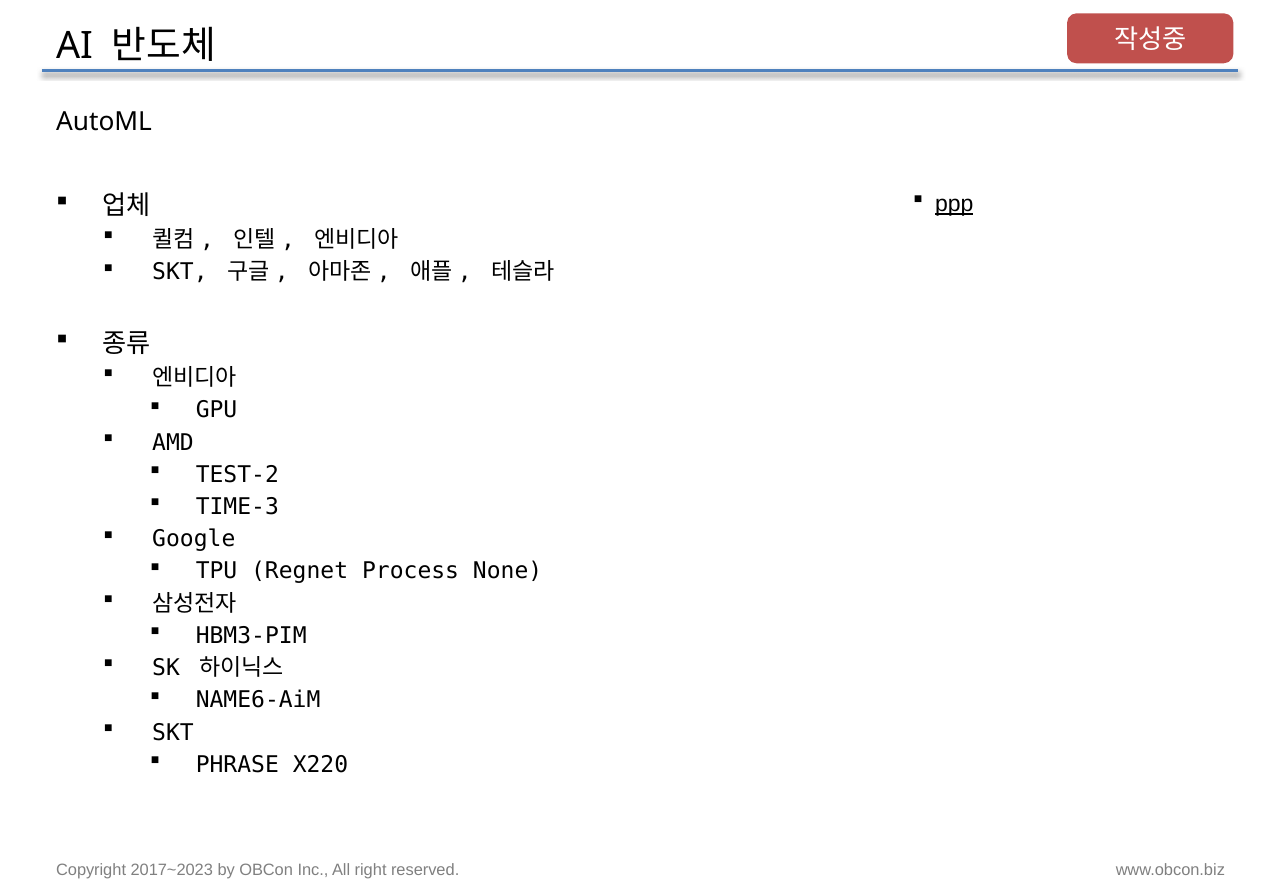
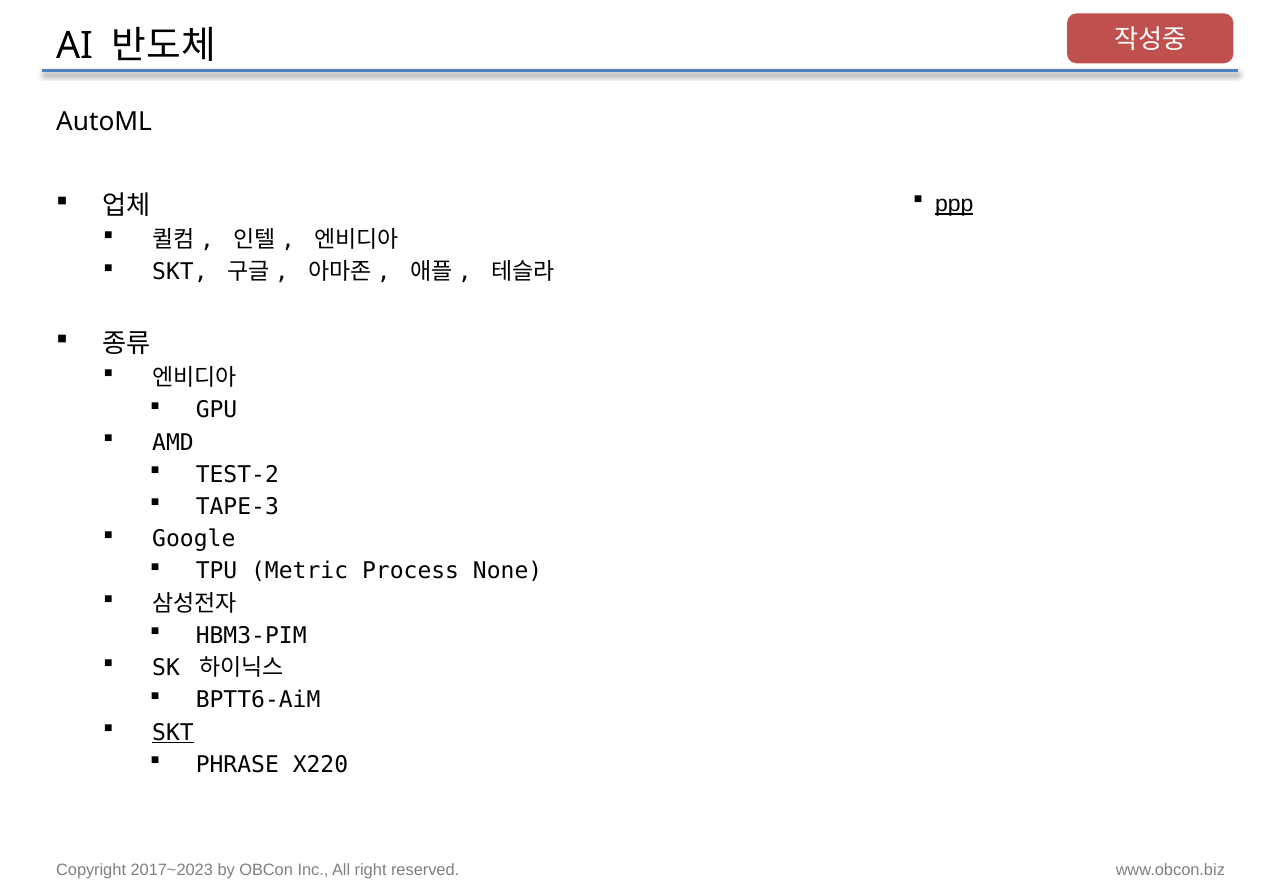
TIME-3: TIME-3 -> TAPE-3
Regnet: Regnet -> Metric
NAME6-AiM: NAME6-AiM -> BPTT6-AiM
SKT at (173, 732) underline: none -> present
